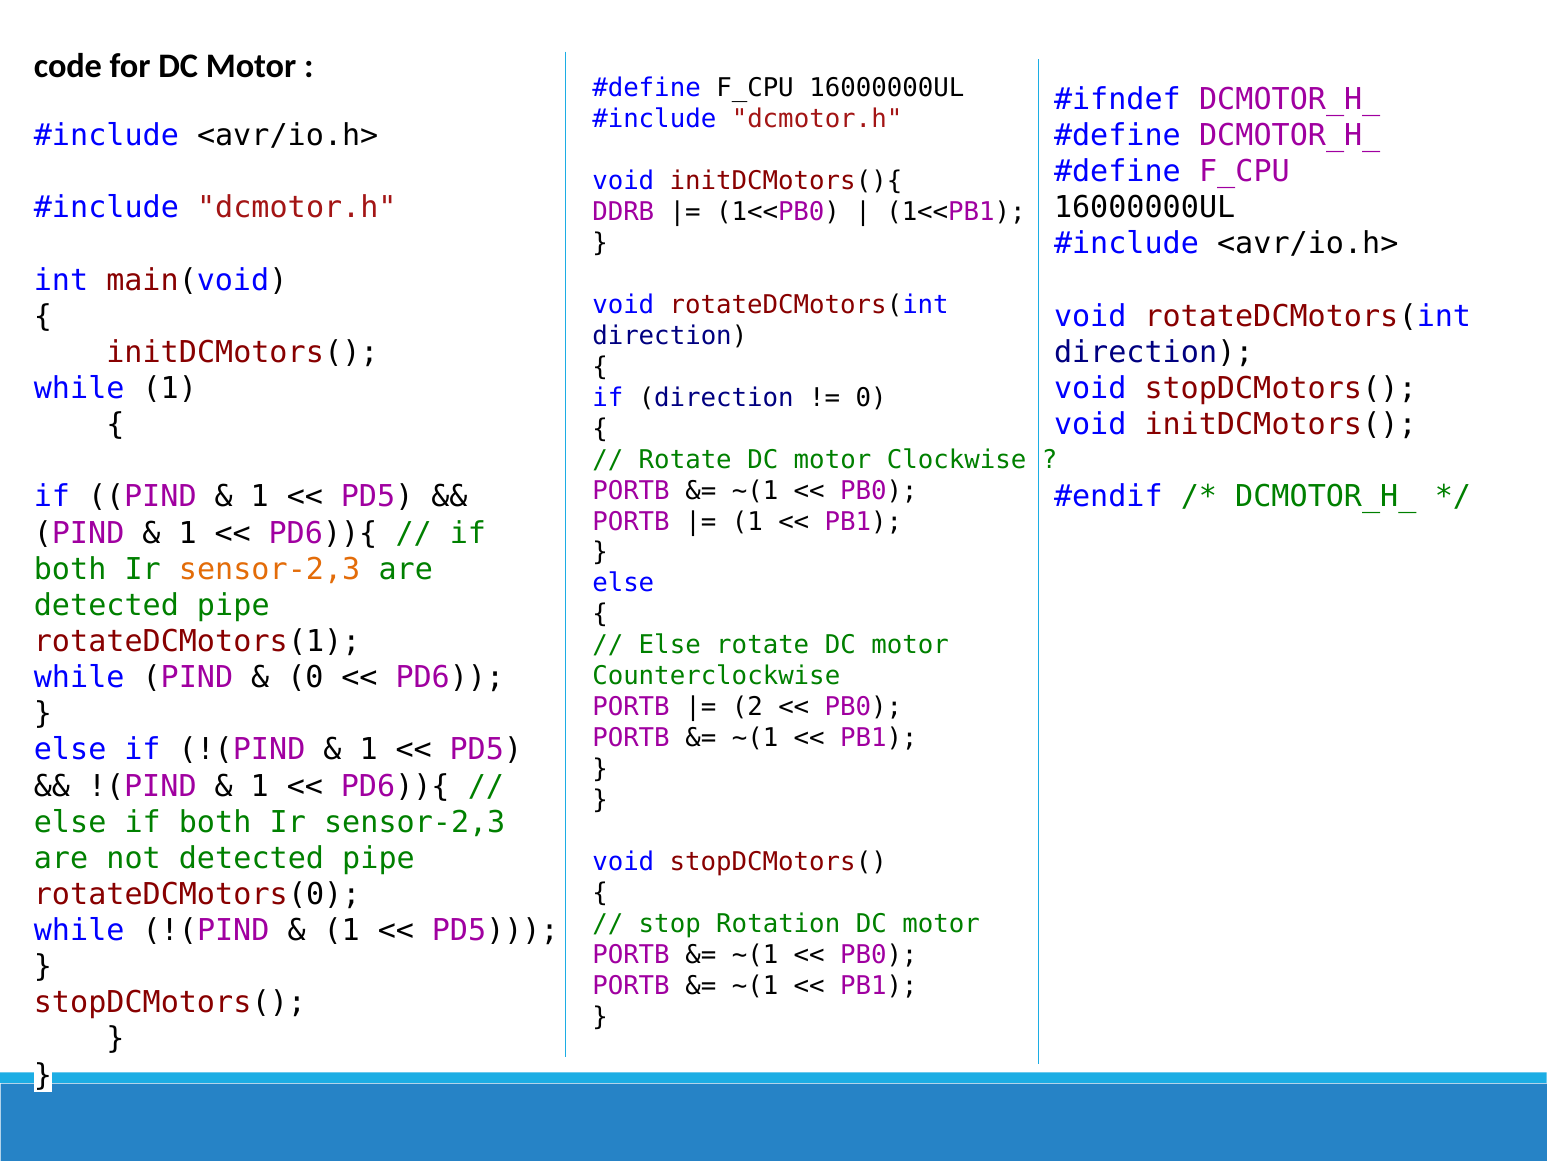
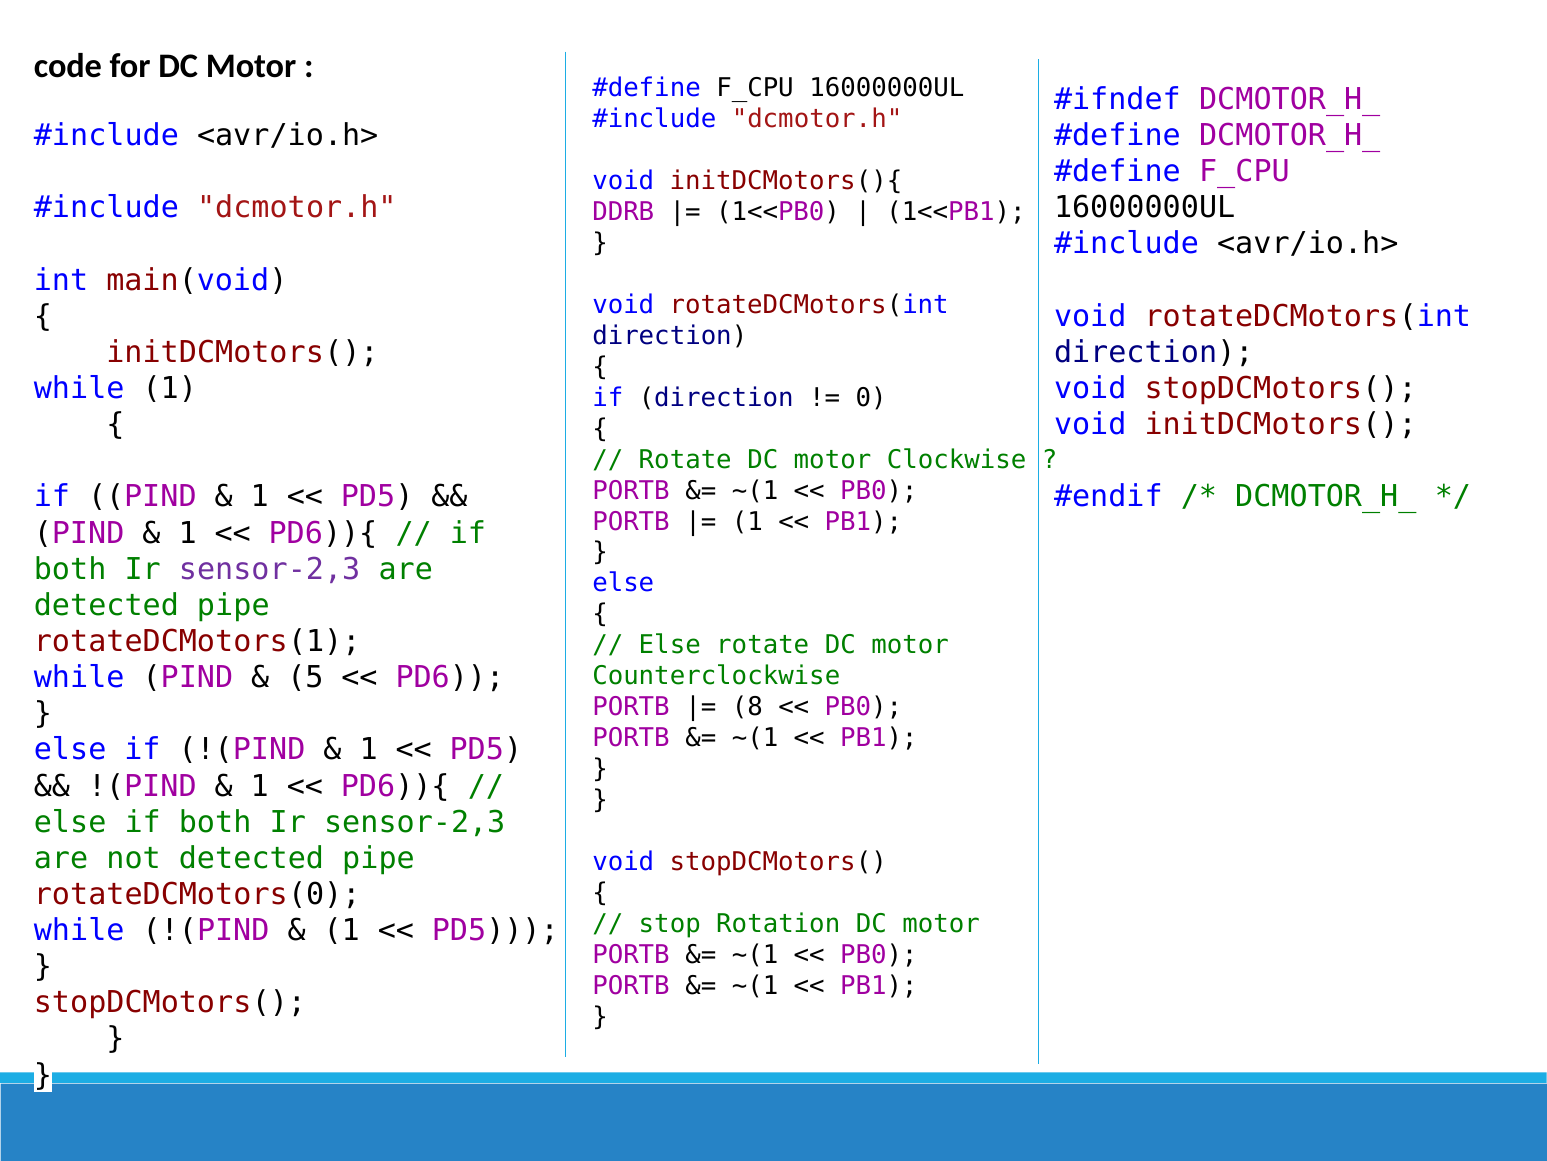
sensor-2,3 at (270, 569) colour: orange -> purple
0 at (305, 677): 0 -> 5
2: 2 -> 8
